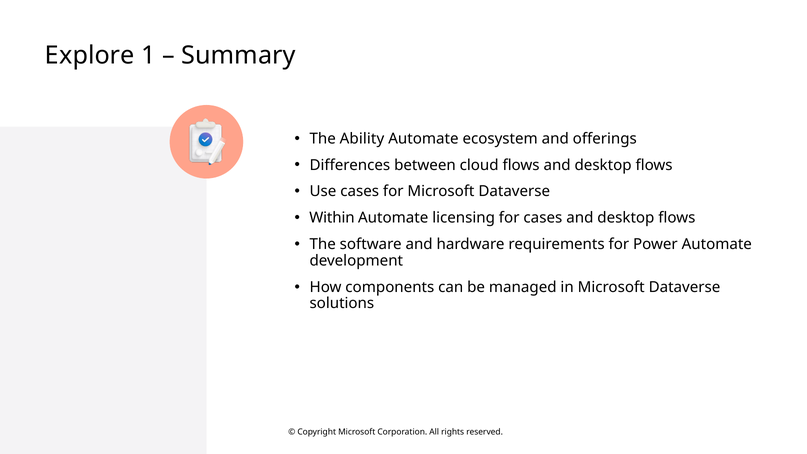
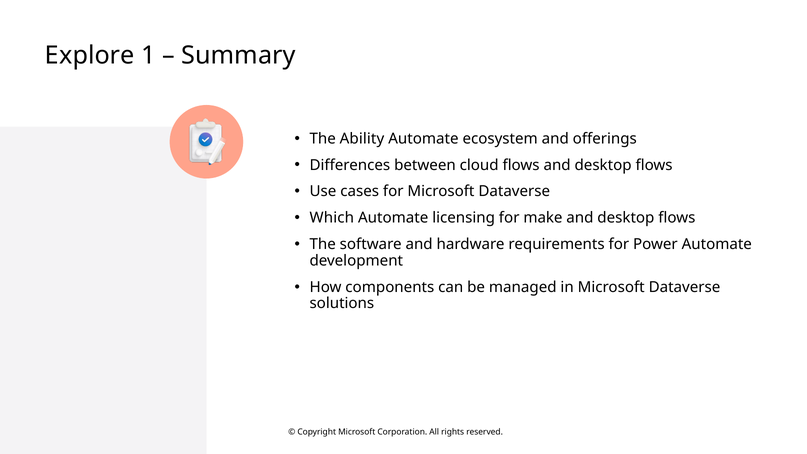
Within: Within -> Which
for cases: cases -> make
